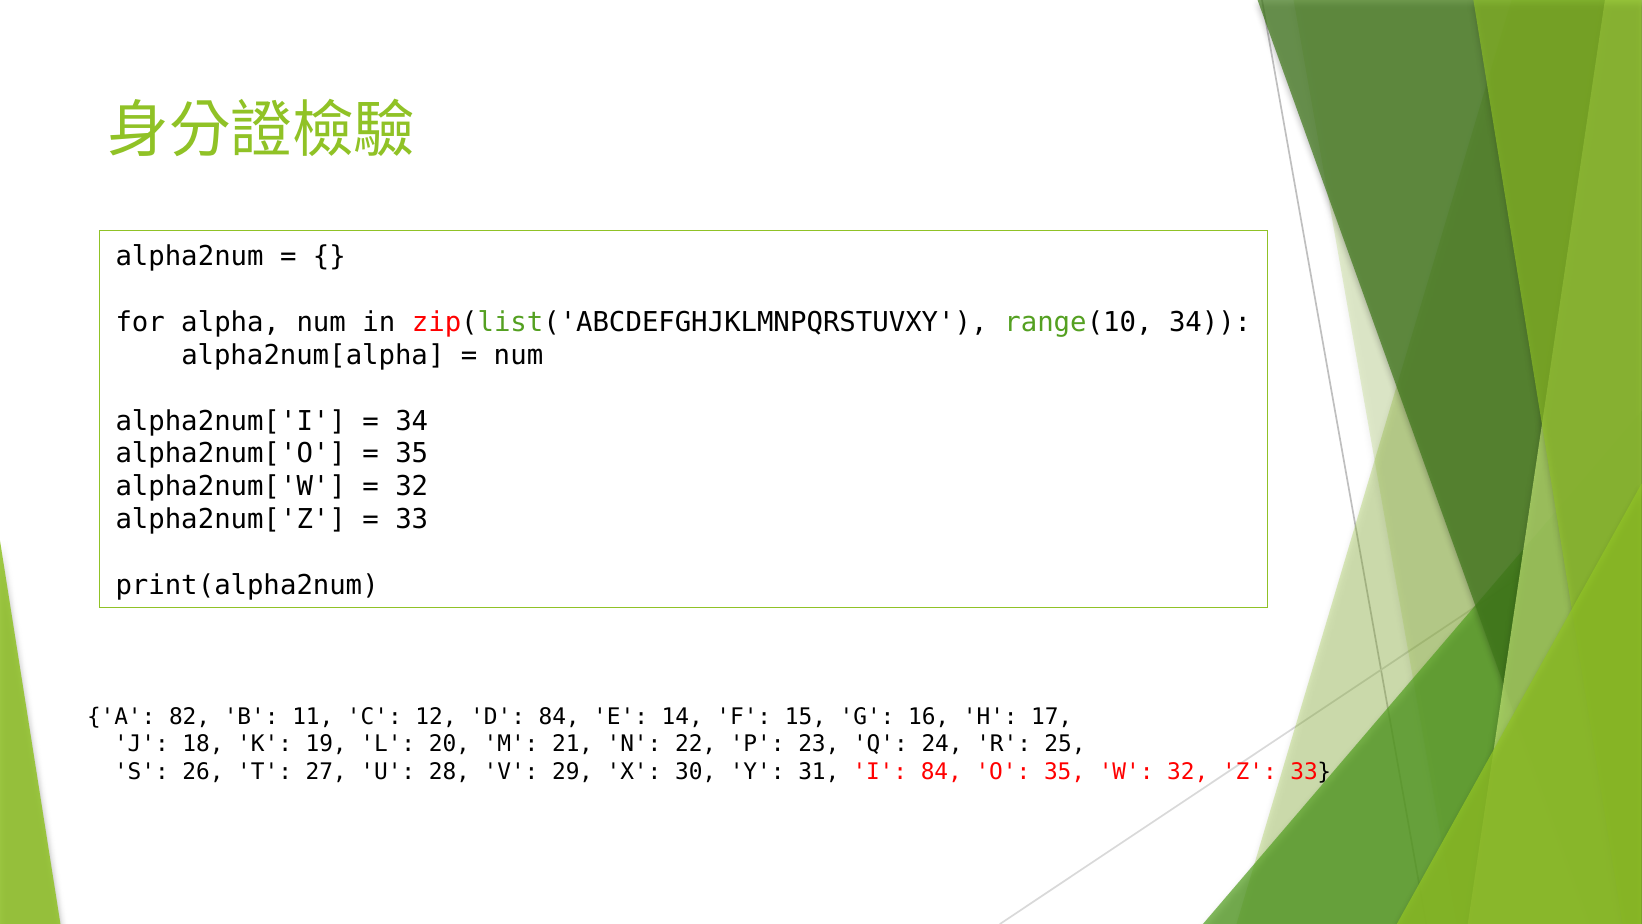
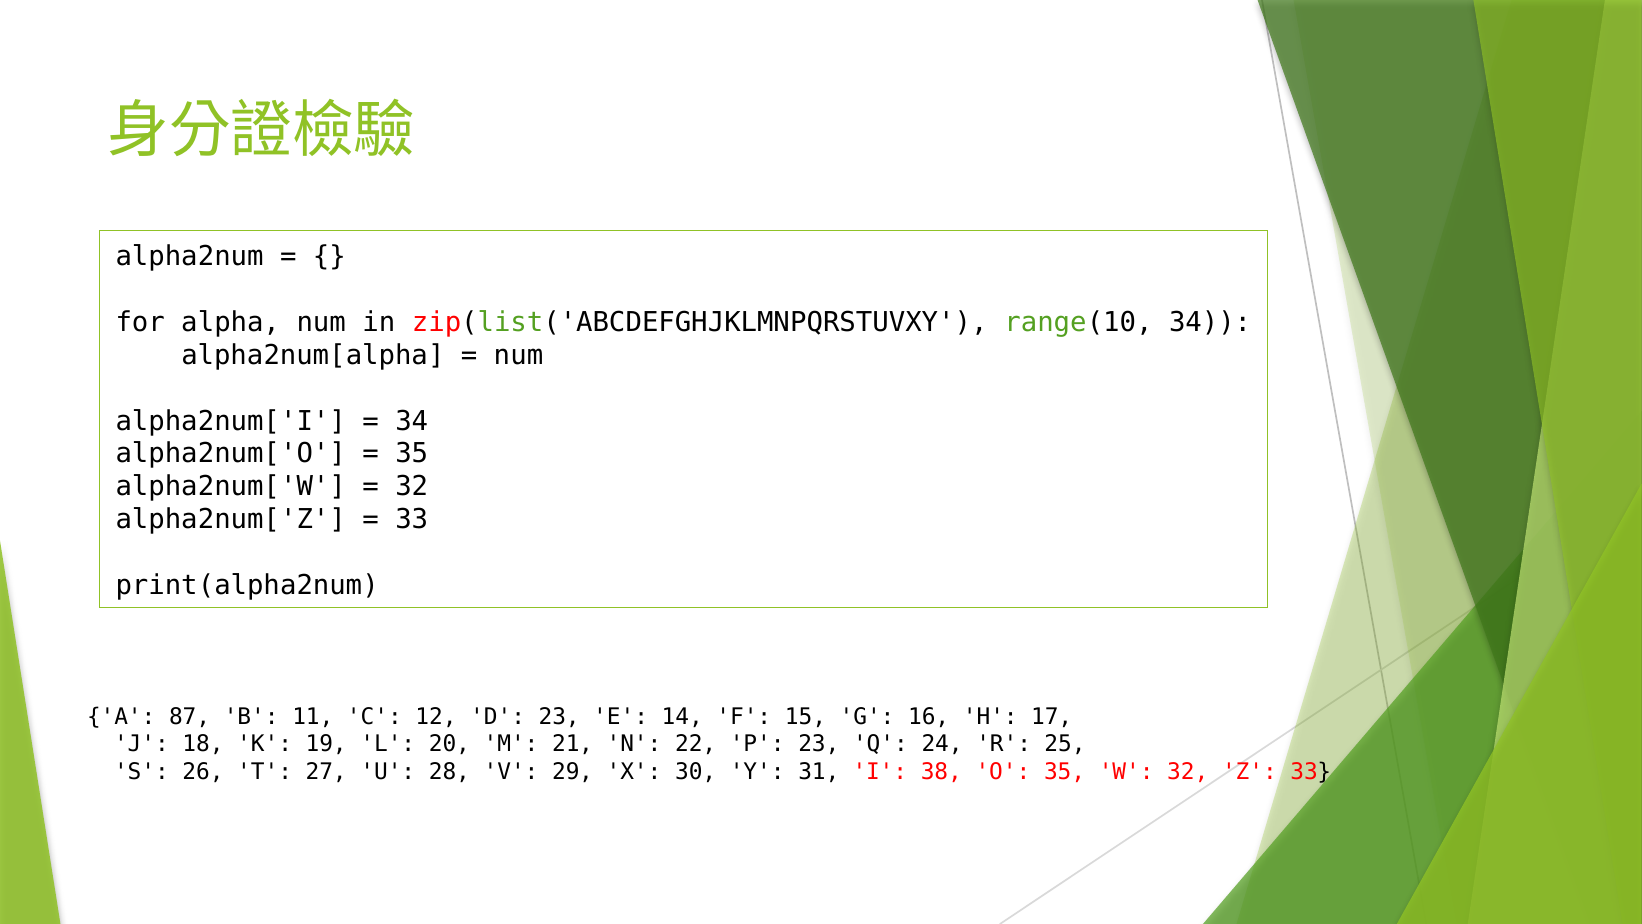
82: 82 -> 87
D 84: 84 -> 23
I 84: 84 -> 38
